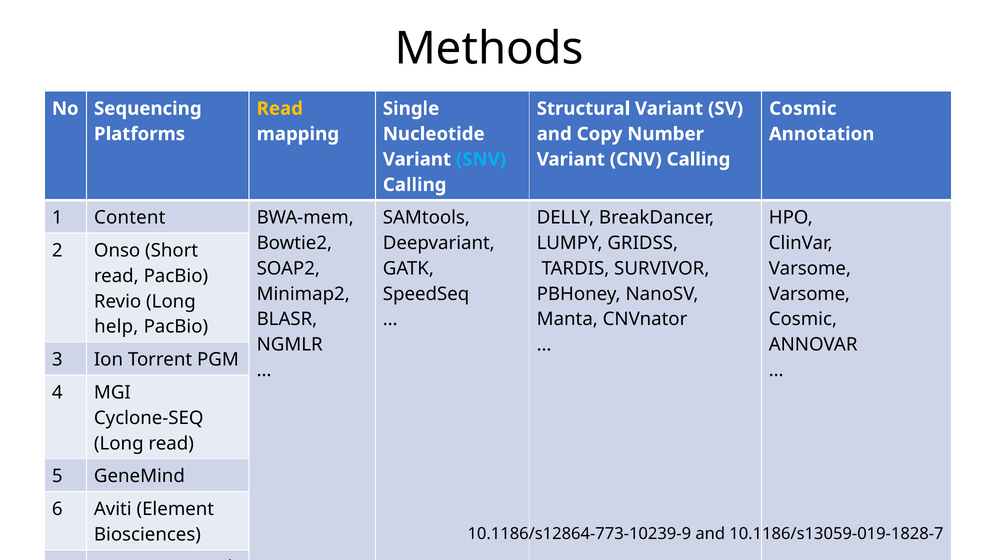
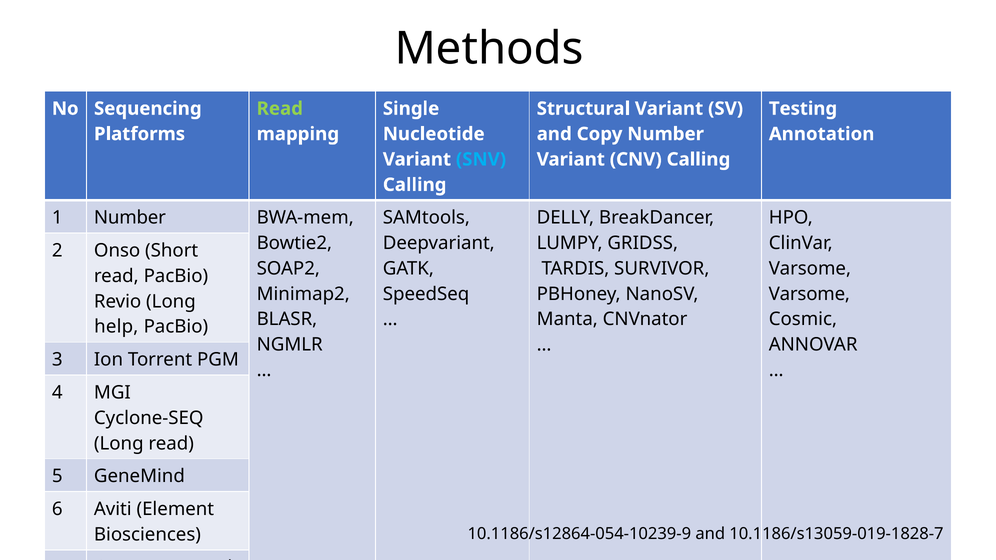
Read at (280, 109) colour: yellow -> light green
Cosmic at (803, 109): Cosmic -> Testing
1 Content: Content -> Number
10.1186/s12864-773-10239-9: 10.1186/s12864-773-10239-9 -> 10.1186/s12864-054-10239-9
